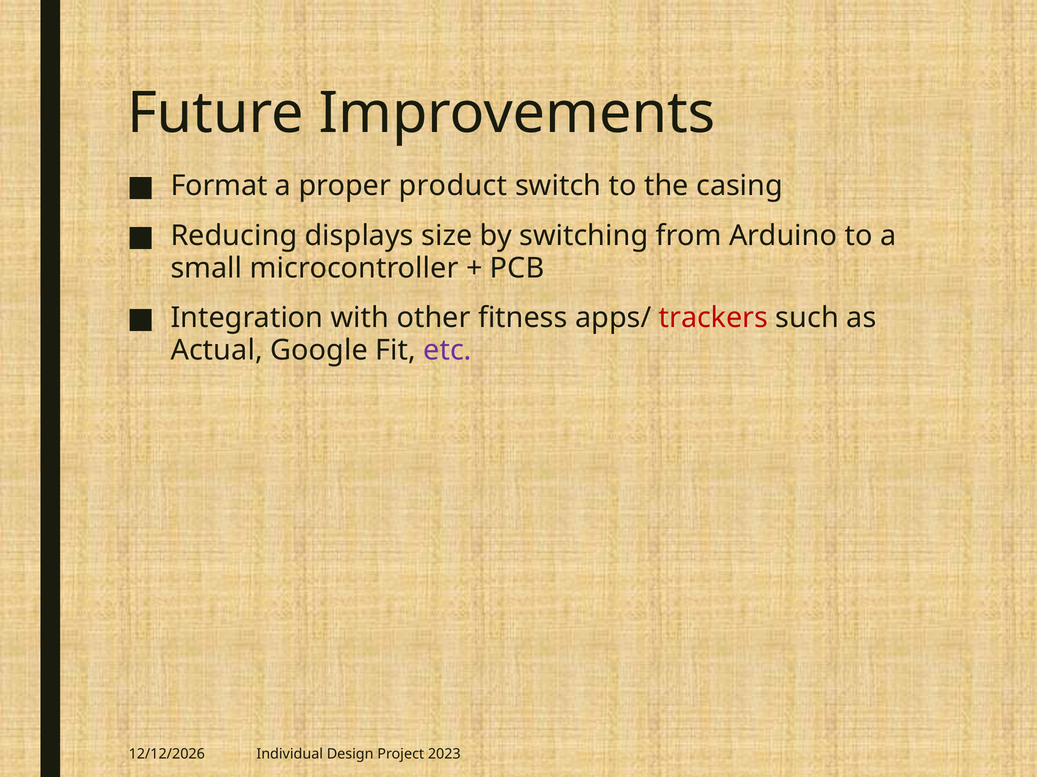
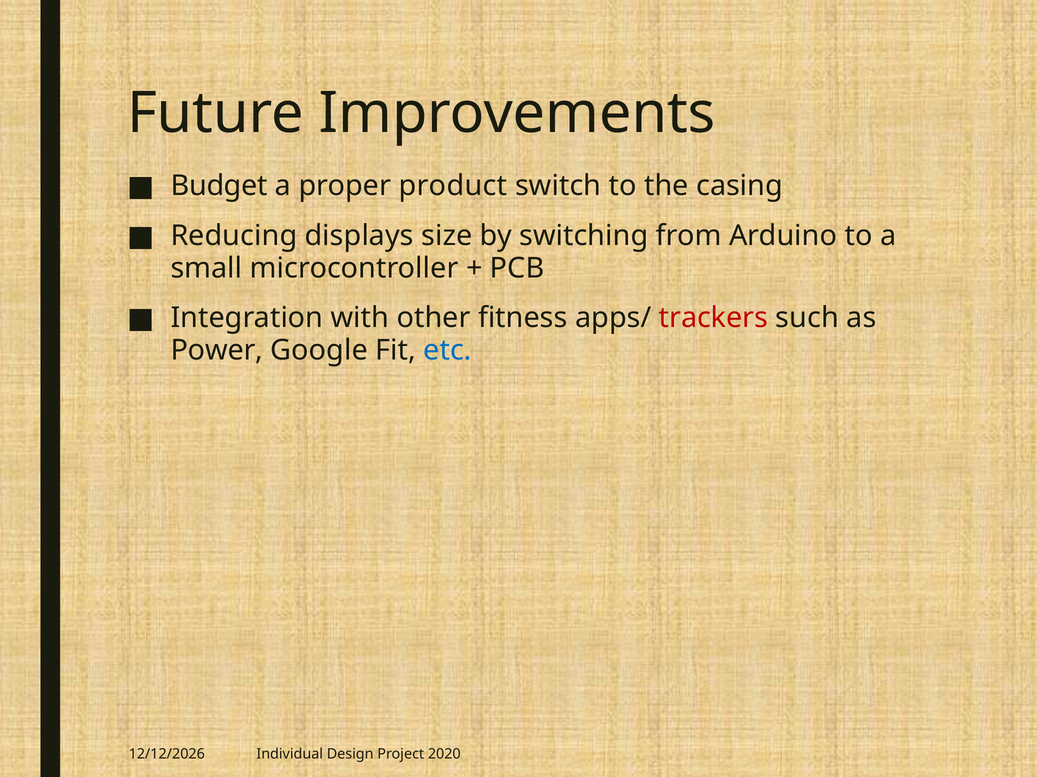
Format: Format -> Budget
Actual: Actual -> Power
etc colour: purple -> blue
2023: 2023 -> 2020
